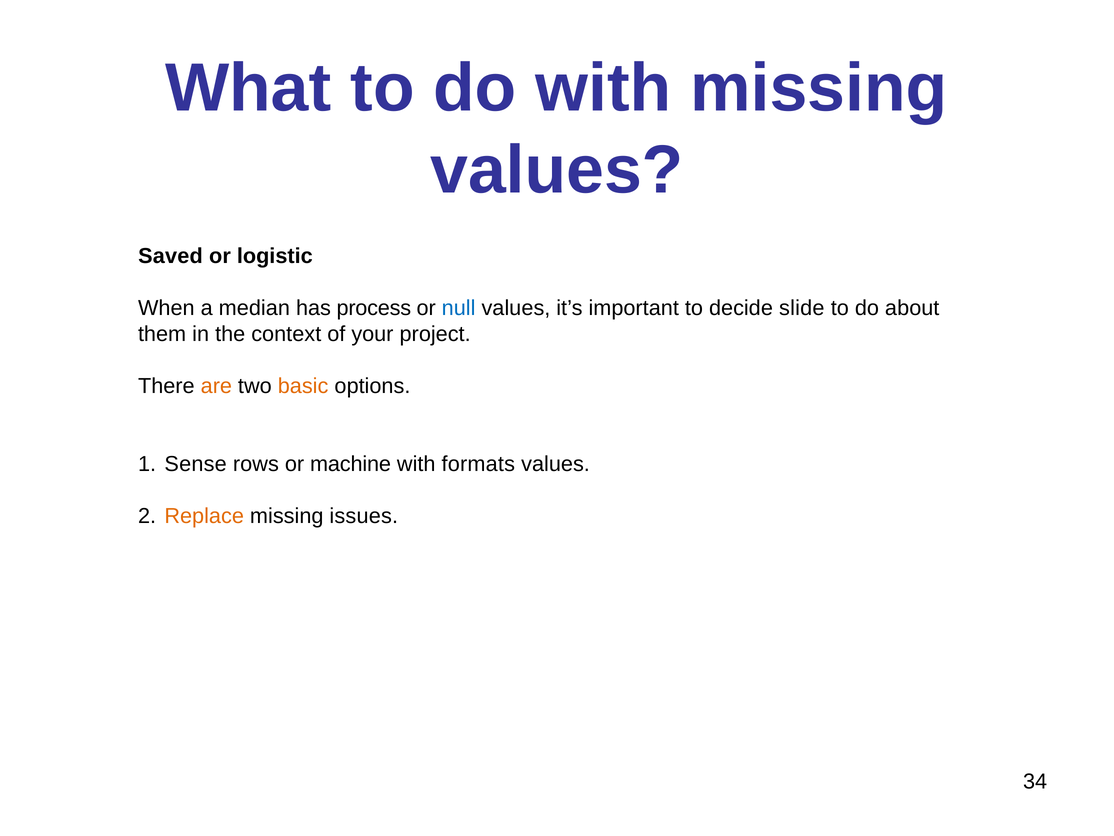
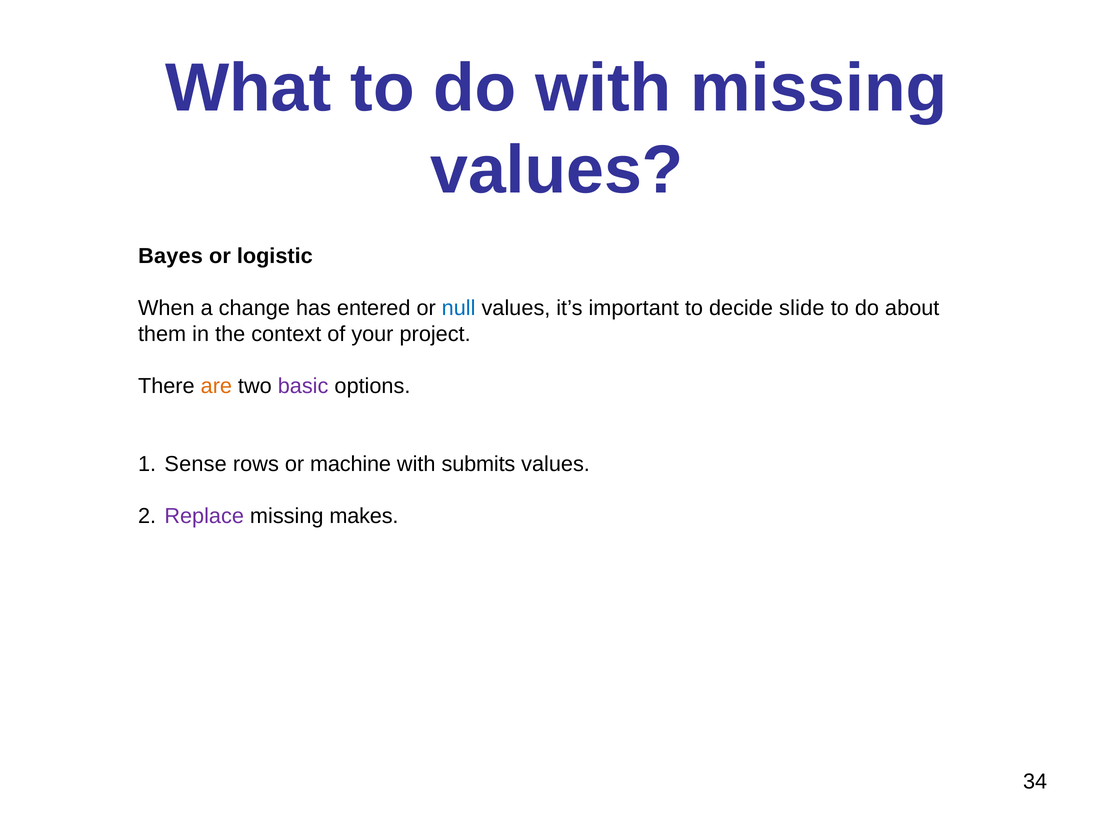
Saved: Saved -> Bayes
median: median -> change
process: process -> entered
basic colour: orange -> purple
formats: formats -> submits
Replace colour: orange -> purple
issues: issues -> makes
